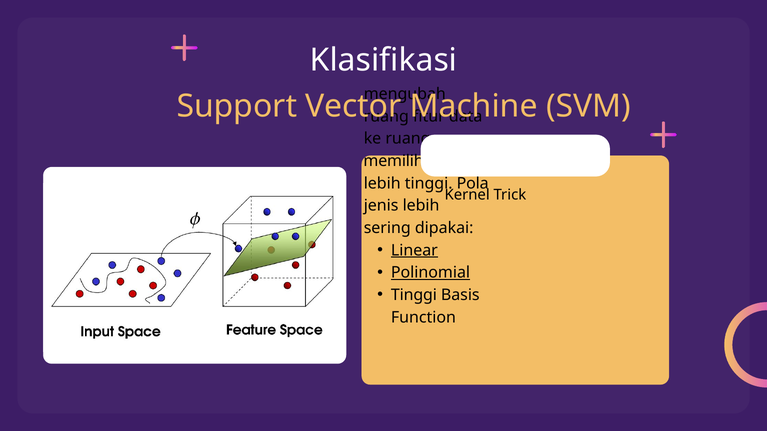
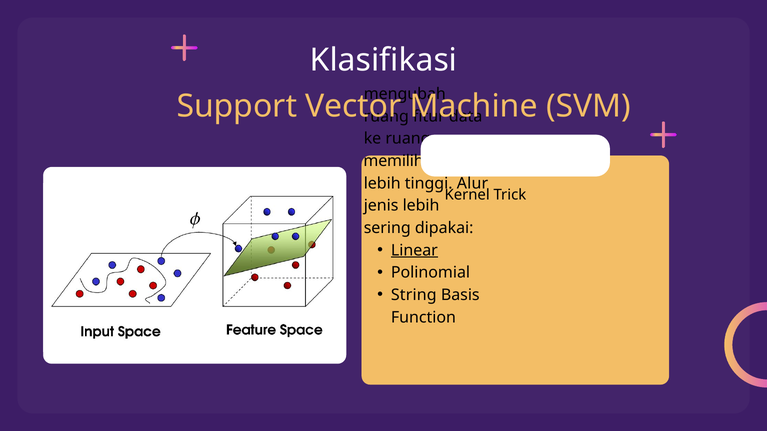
Pola: Pola -> Alur
Polinomial underline: present -> none
Tinggi at (414, 295): Tinggi -> String
